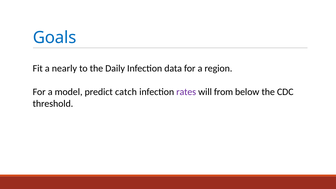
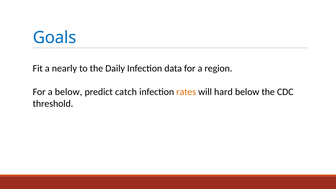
a model: model -> below
rates colour: purple -> orange
from: from -> hard
